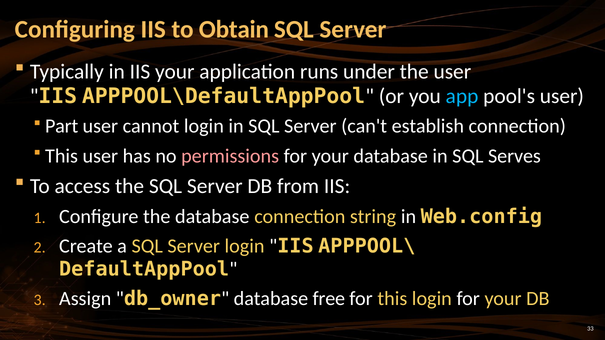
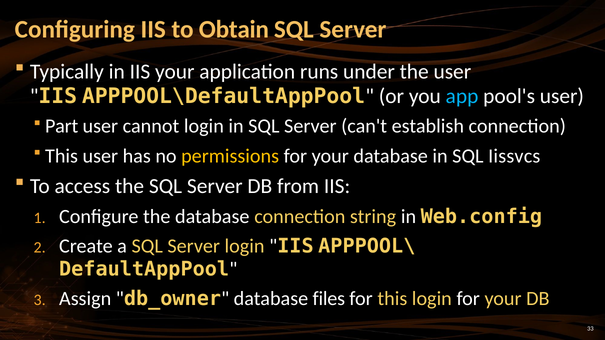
permissions colour: pink -> yellow
Serves: Serves -> Iissvcs
free: free -> files
